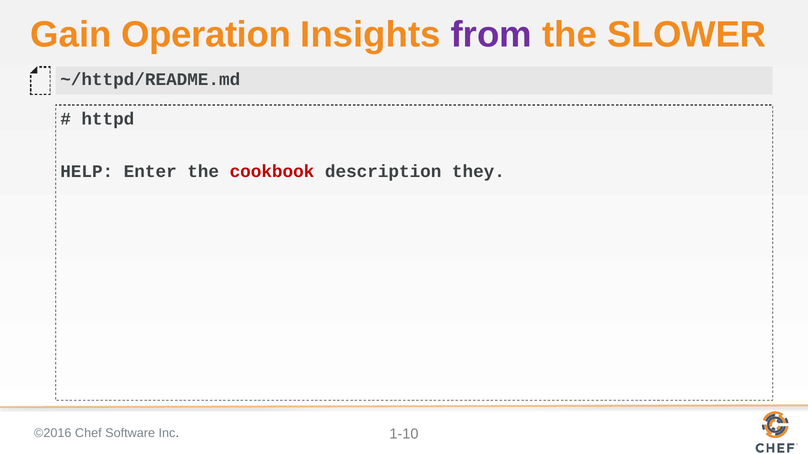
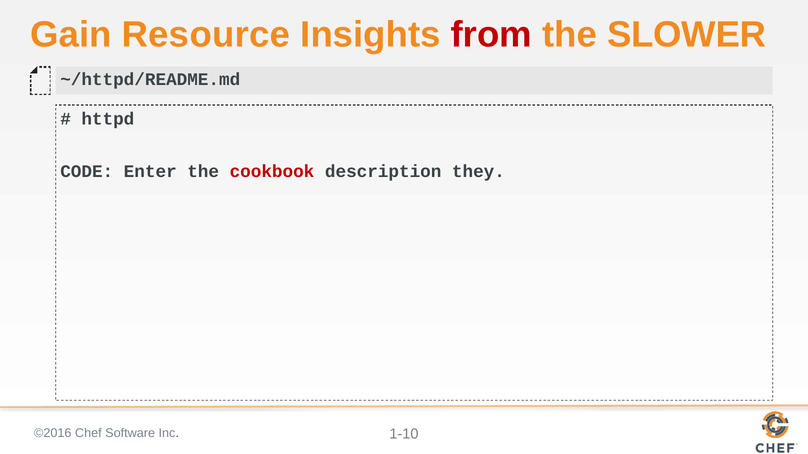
Operation: Operation -> Resource
from colour: purple -> red
HELP: HELP -> CODE
